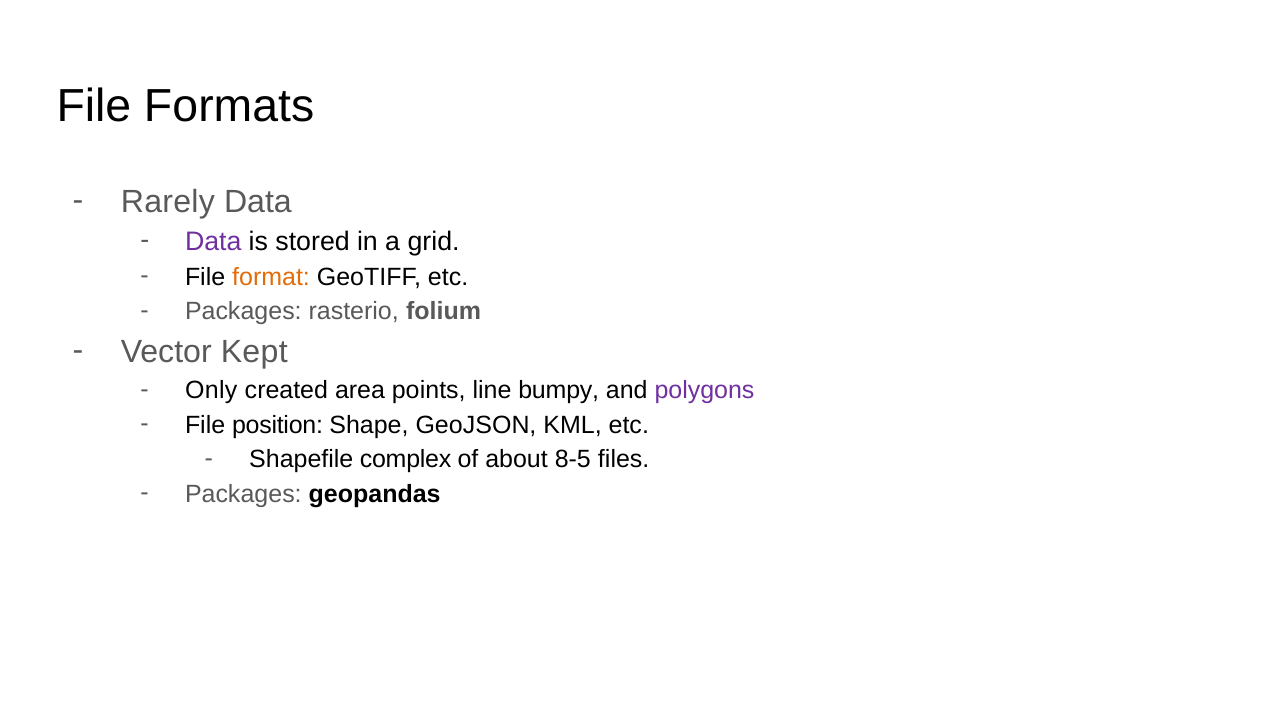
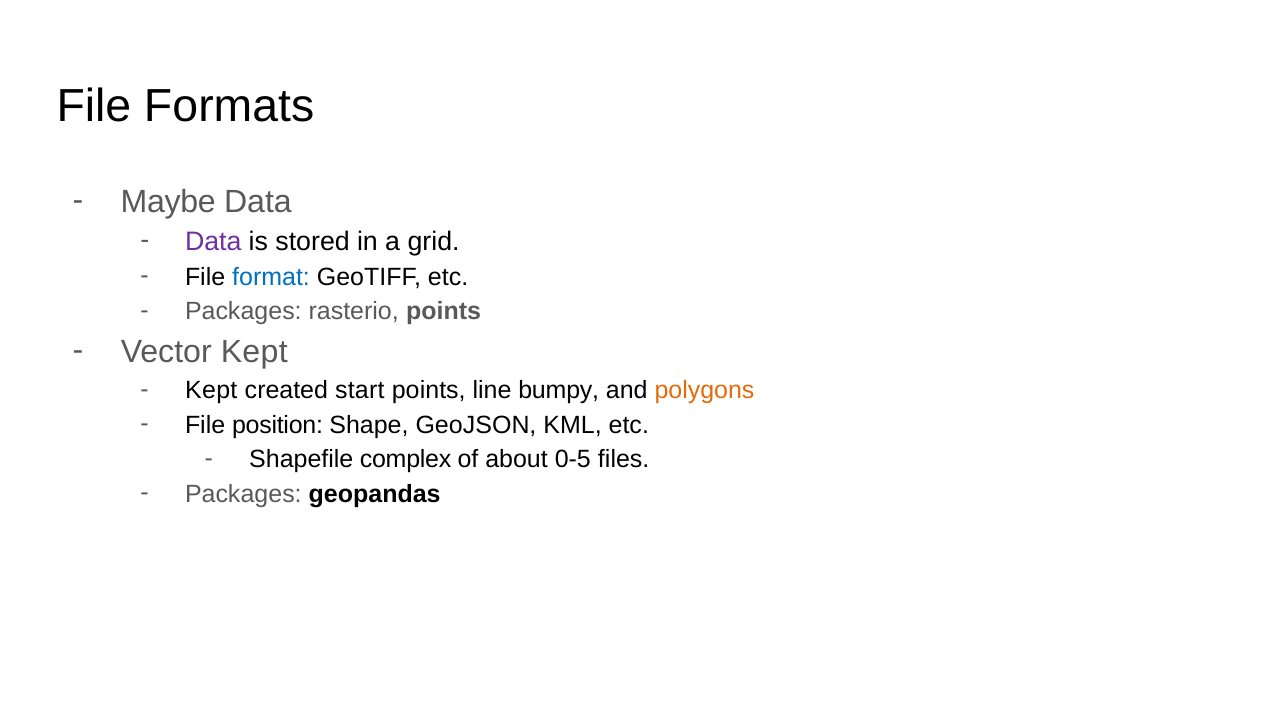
Rarely: Rarely -> Maybe
format colour: orange -> blue
rasterio folium: folium -> points
Only at (211, 390): Only -> Kept
area: area -> start
polygons colour: purple -> orange
8-5: 8-5 -> 0-5
